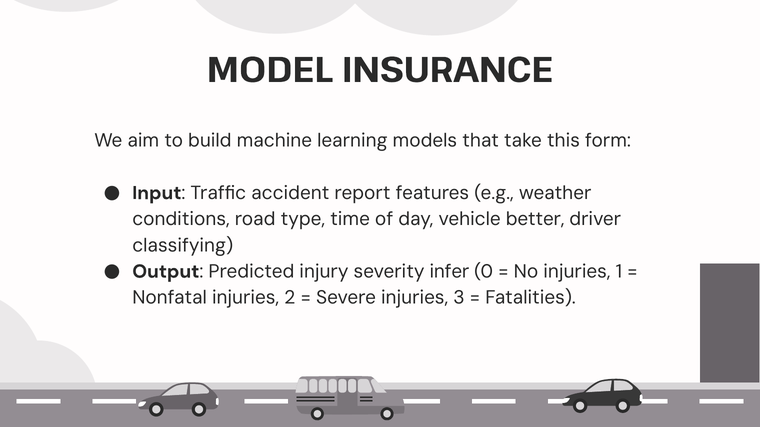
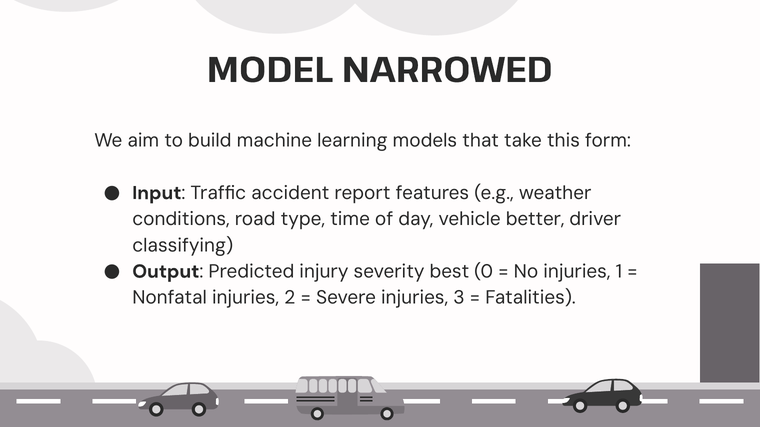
INSURANCE: INSURANCE -> NARROWED
infer: infer -> best
